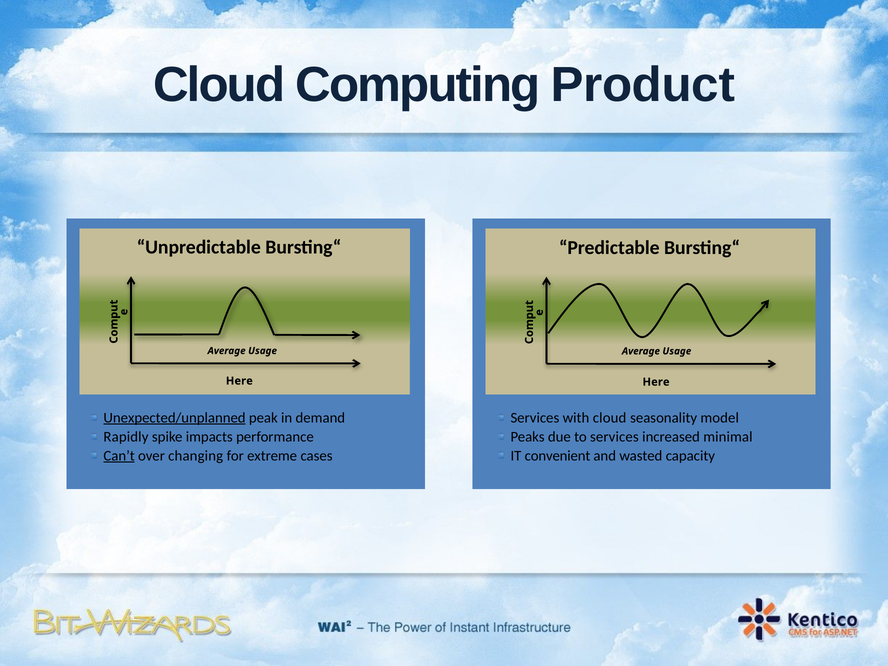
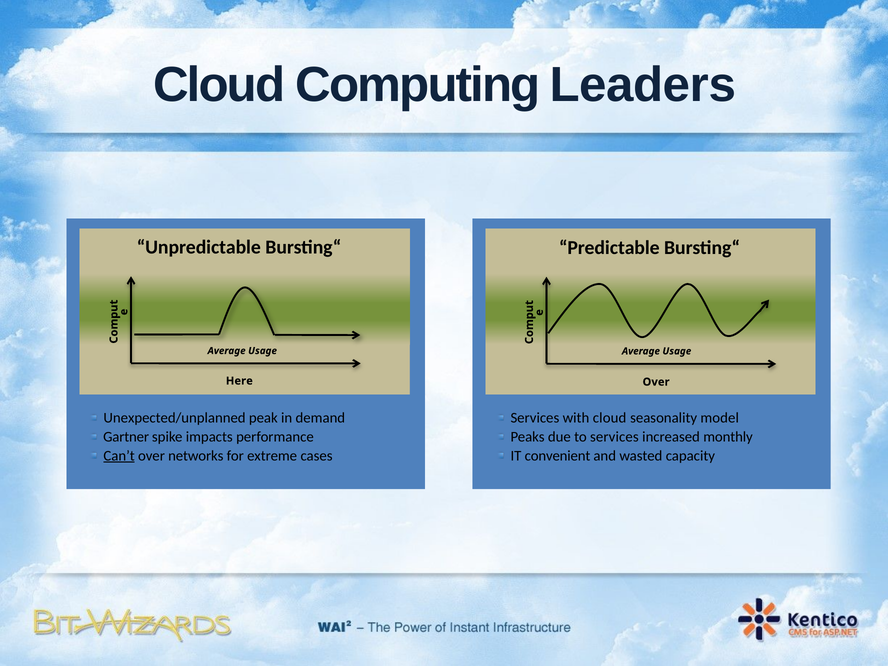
Product: Product -> Leaders
Here at (656, 382): Here -> Over
Unexpected/unplanned underline: present -> none
Rapidly: Rapidly -> Gartner
minimal: minimal -> monthly
changing: changing -> networks
